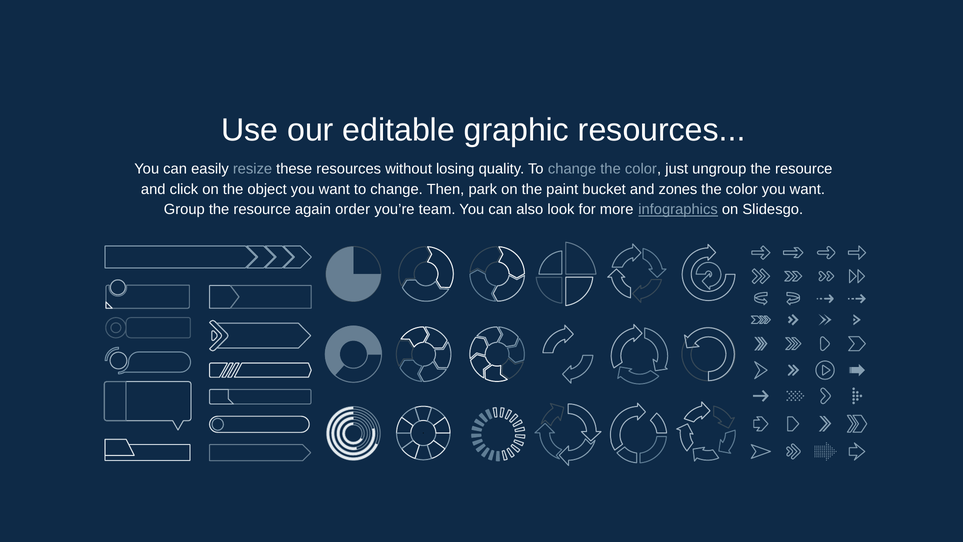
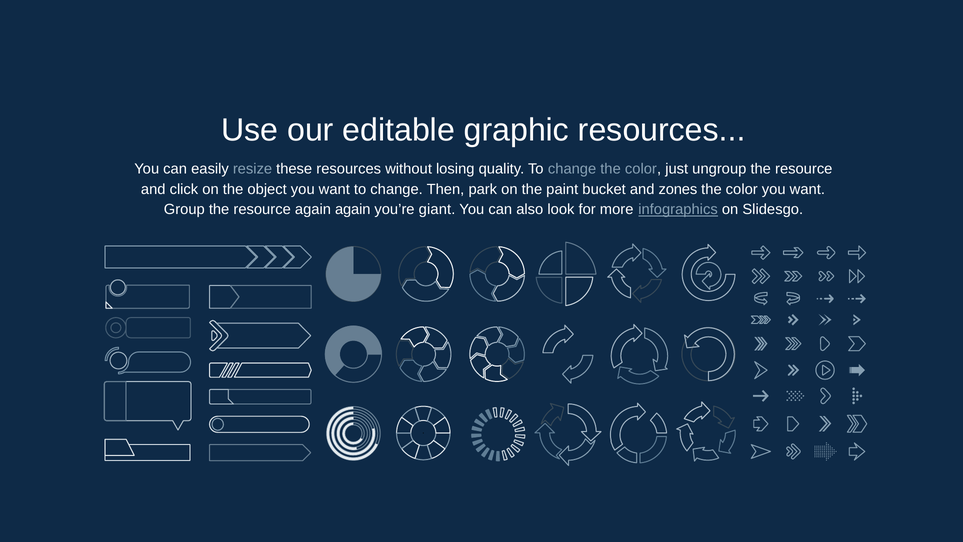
again order: order -> again
team: team -> giant
